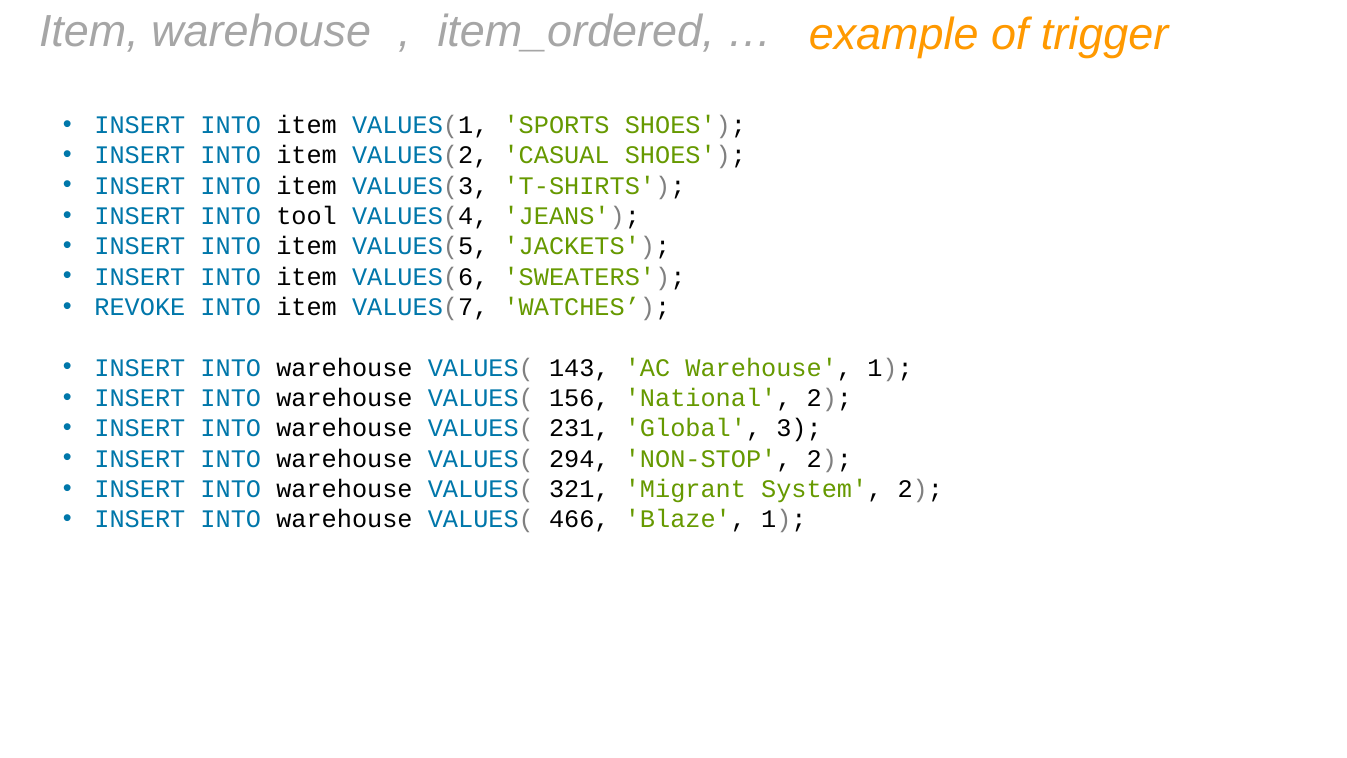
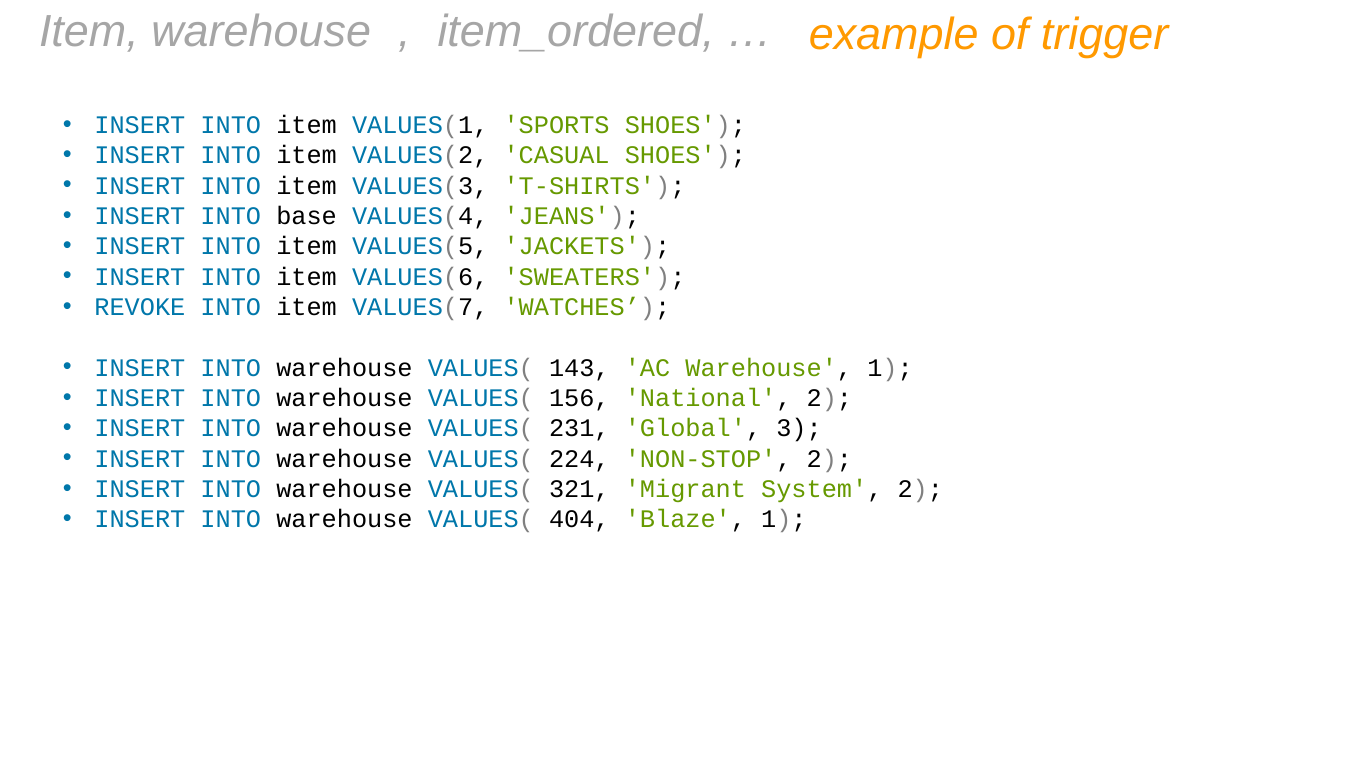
tool: tool -> base
294: 294 -> 224
466: 466 -> 404
